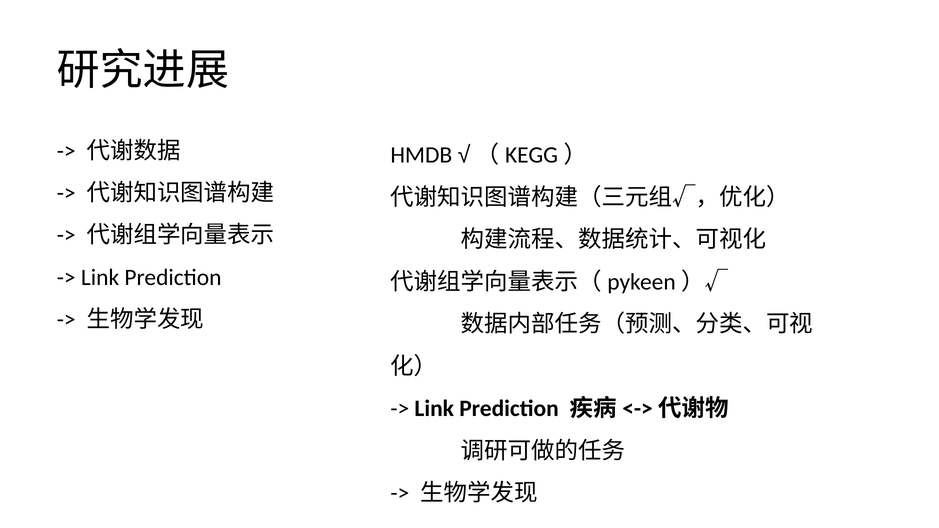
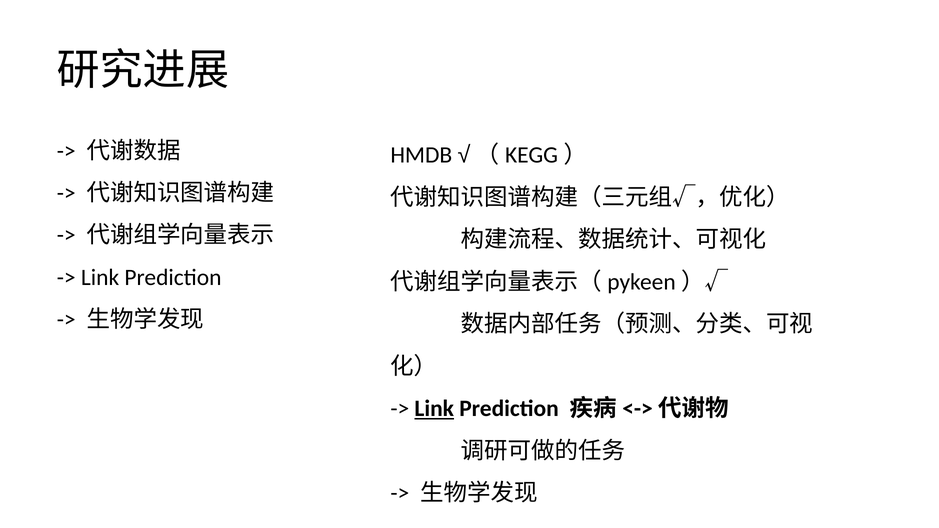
Link at (434, 409) underline: none -> present
